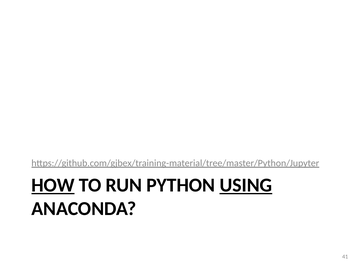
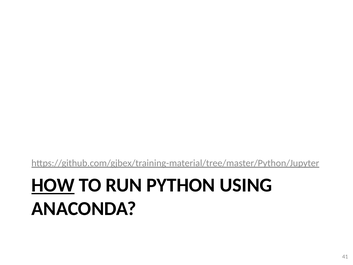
USING underline: present -> none
